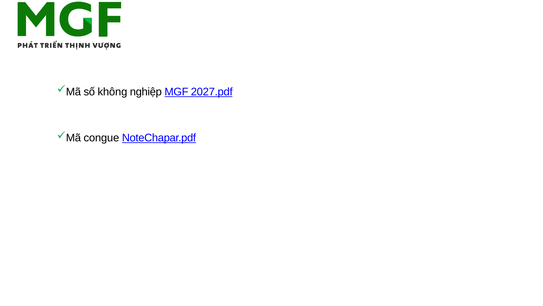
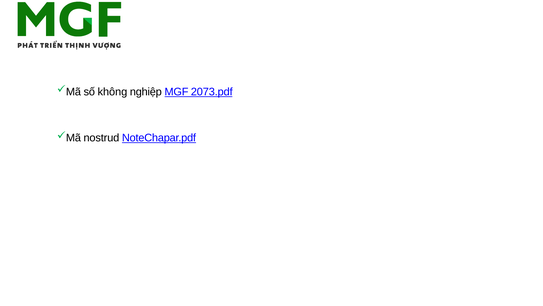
2027.pdf: 2027.pdf -> 2073.pdf
congue: congue -> nostrud
